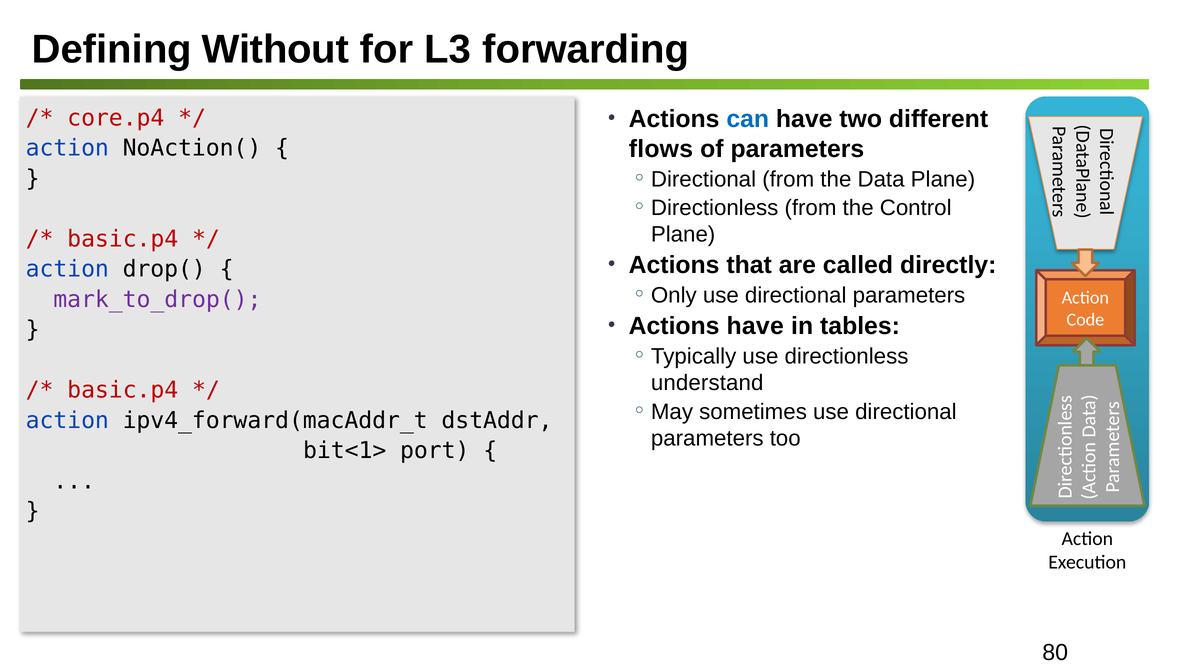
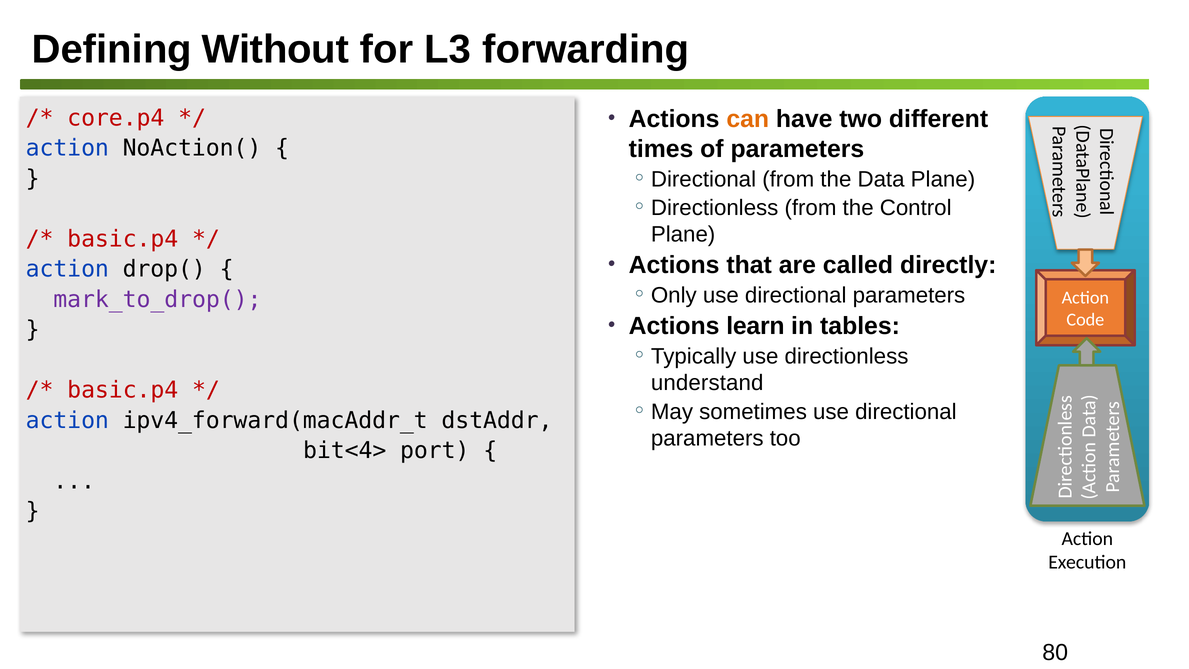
can colour: blue -> orange
flows: flows -> times
Actions have: have -> learn
bit<1>: bit<1> -> bit<4>
